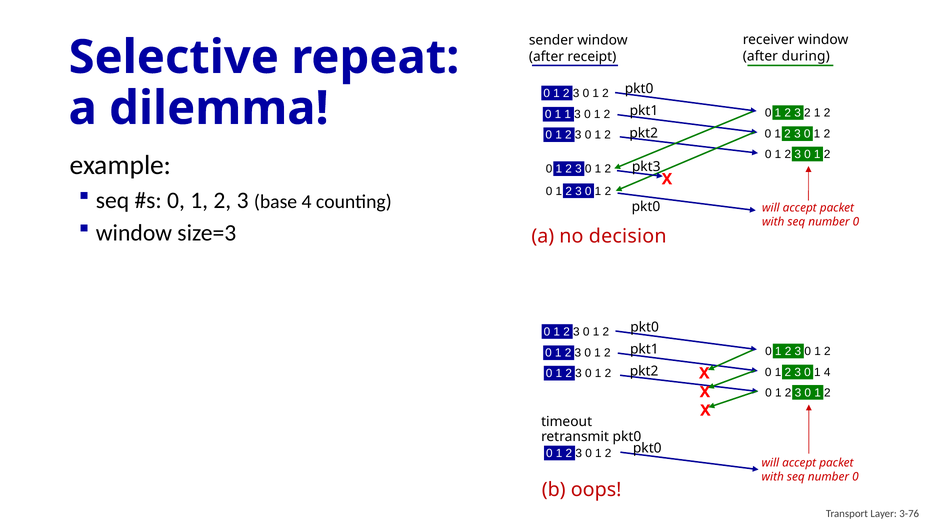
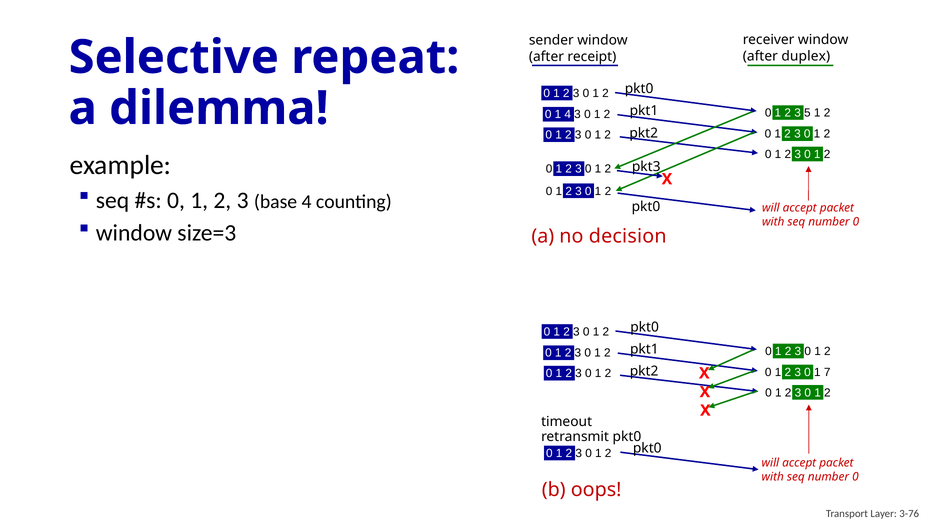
during: during -> duplex
3 2: 2 -> 5
1 1: 1 -> 4
1 4: 4 -> 7
